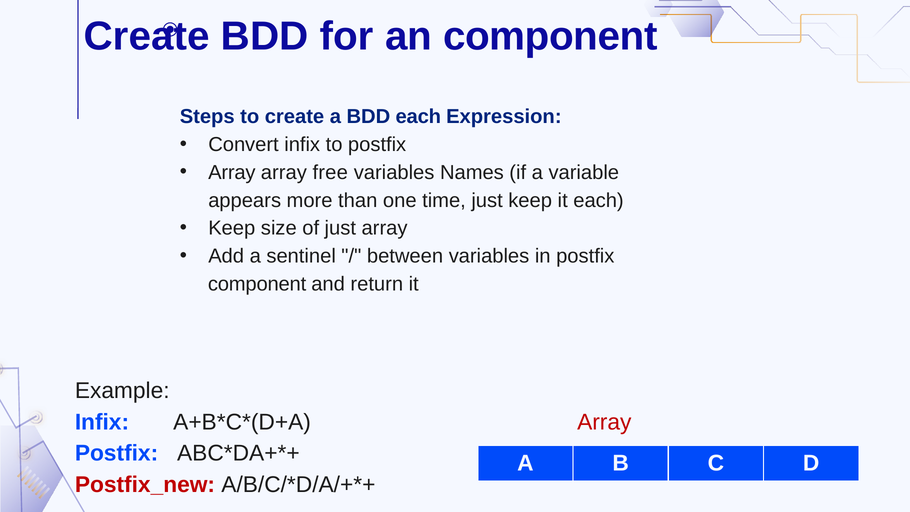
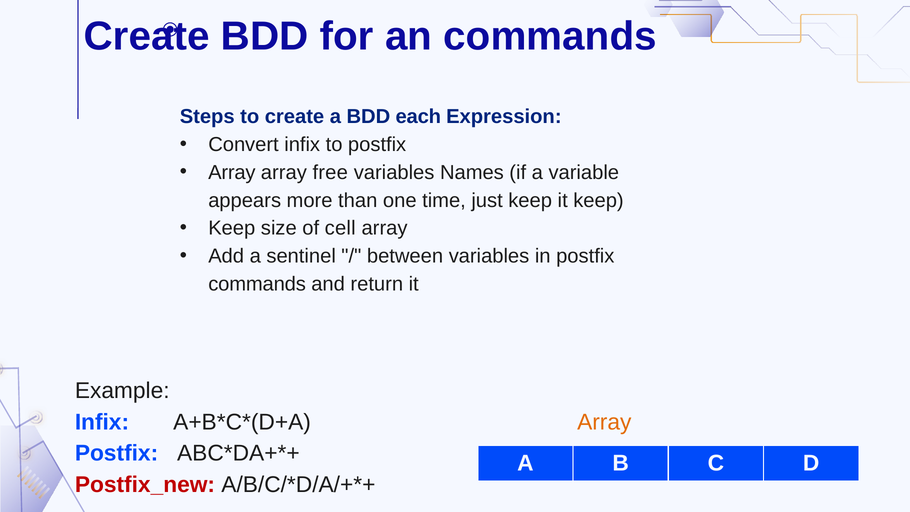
an component: component -> commands
it each: each -> keep
of just: just -> cell
component at (257, 284): component -> commands
Array at (604, 422) colour: red -> orange
